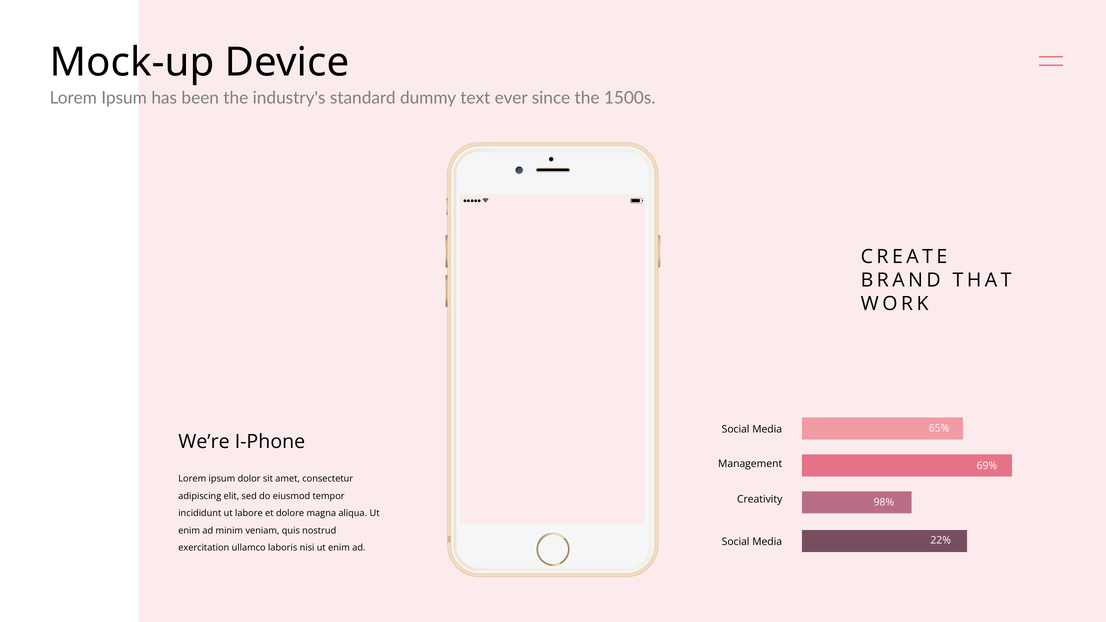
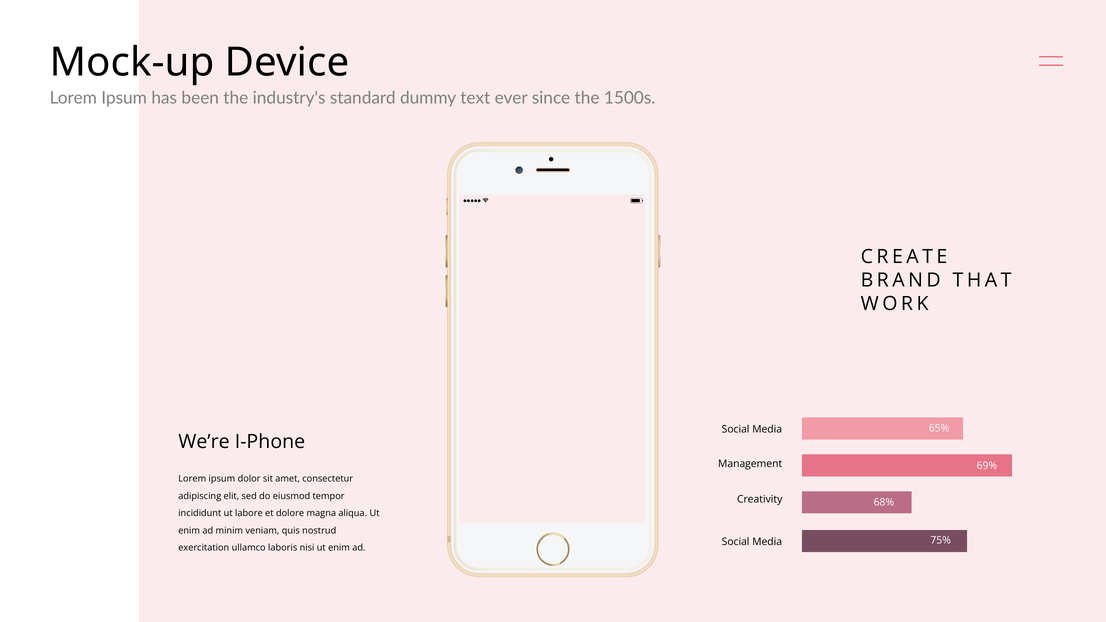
98%: 98% -> 68%
22%: 22% -> 75%
